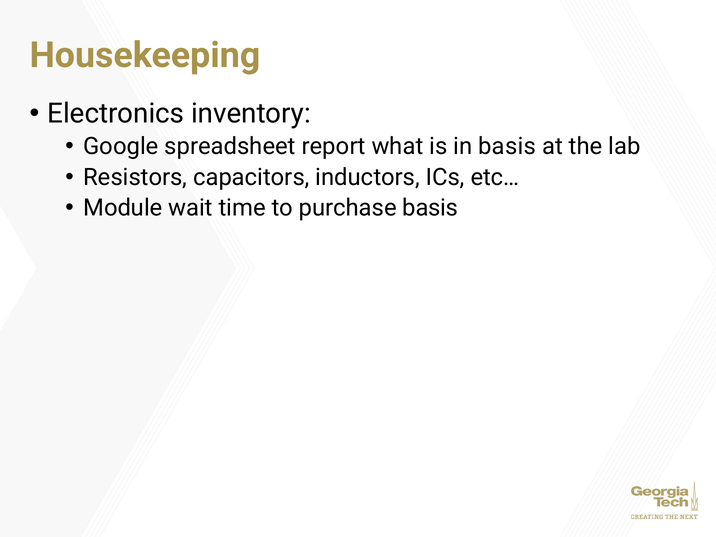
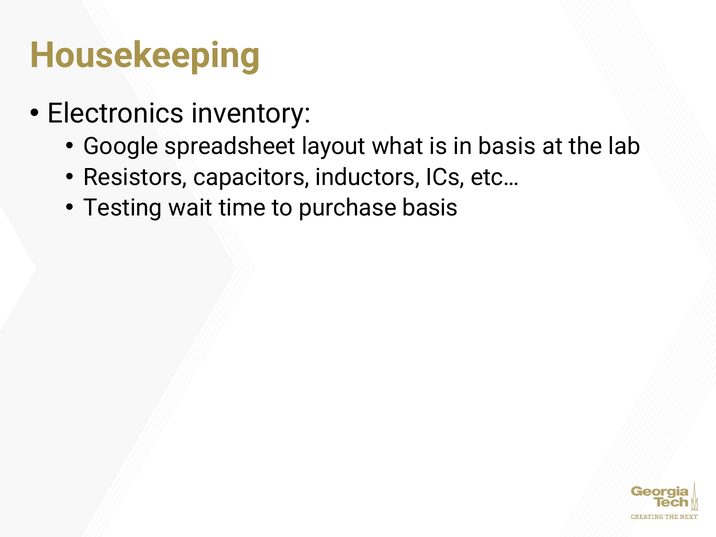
report: report -> layout
Module: Module -> Testing
